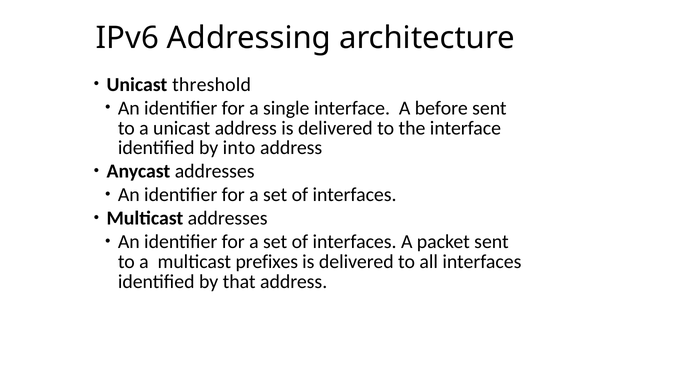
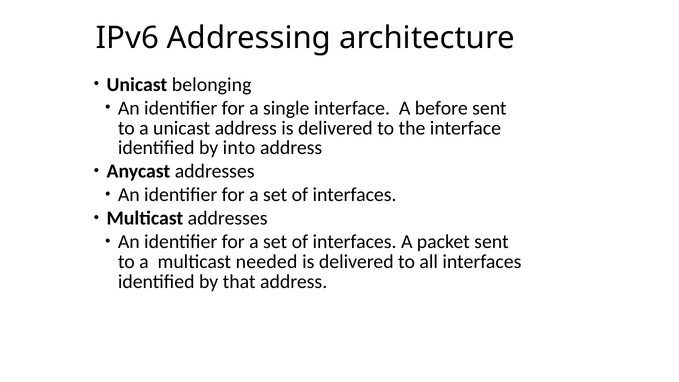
threshold: threshold -> belonging
prefixes: prefixes -> needed
